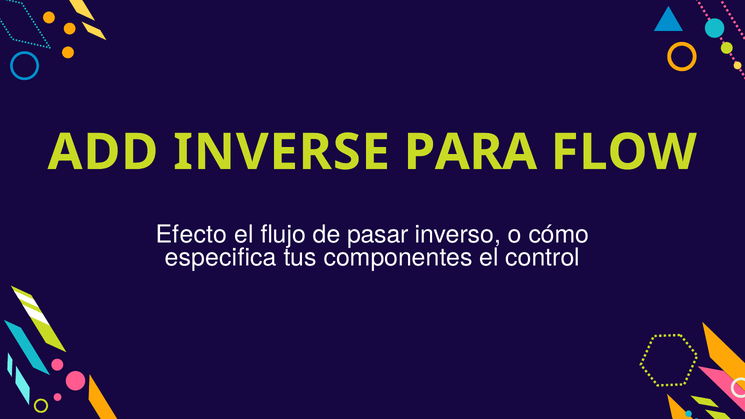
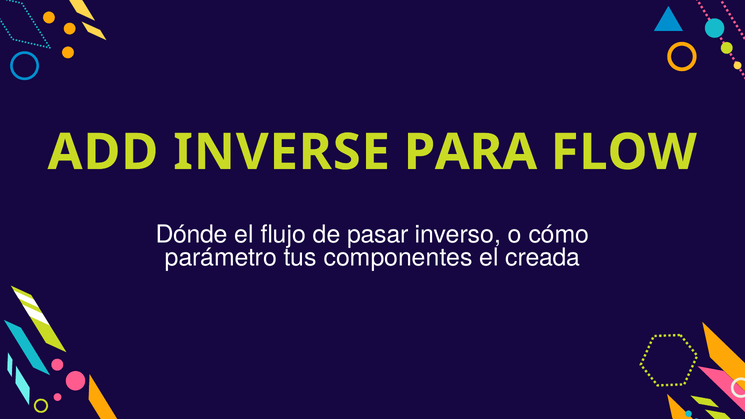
Efecto: Efecto -> Dónde
especifica: especifica -> parámetro
control: control -> creada
